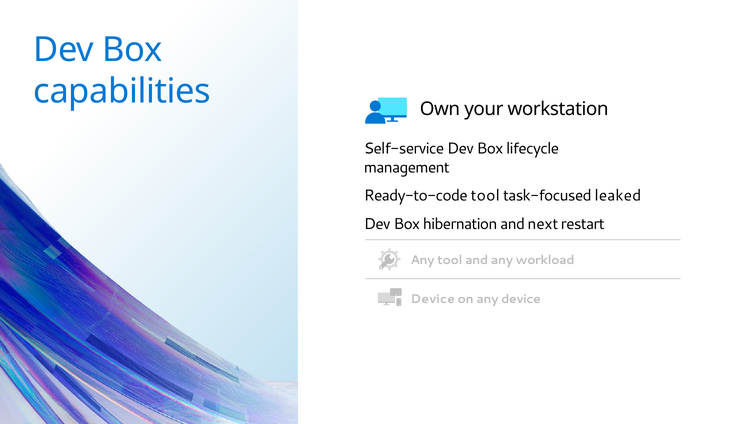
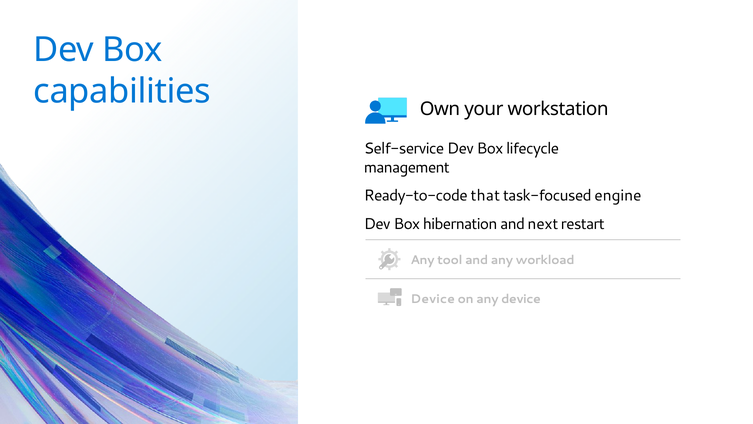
Ready-to-code tool: tool -> that
leaked: leaked -> engine
